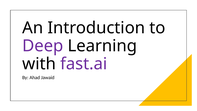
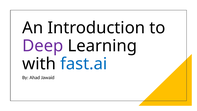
fast.ai colour: purple -> blue
